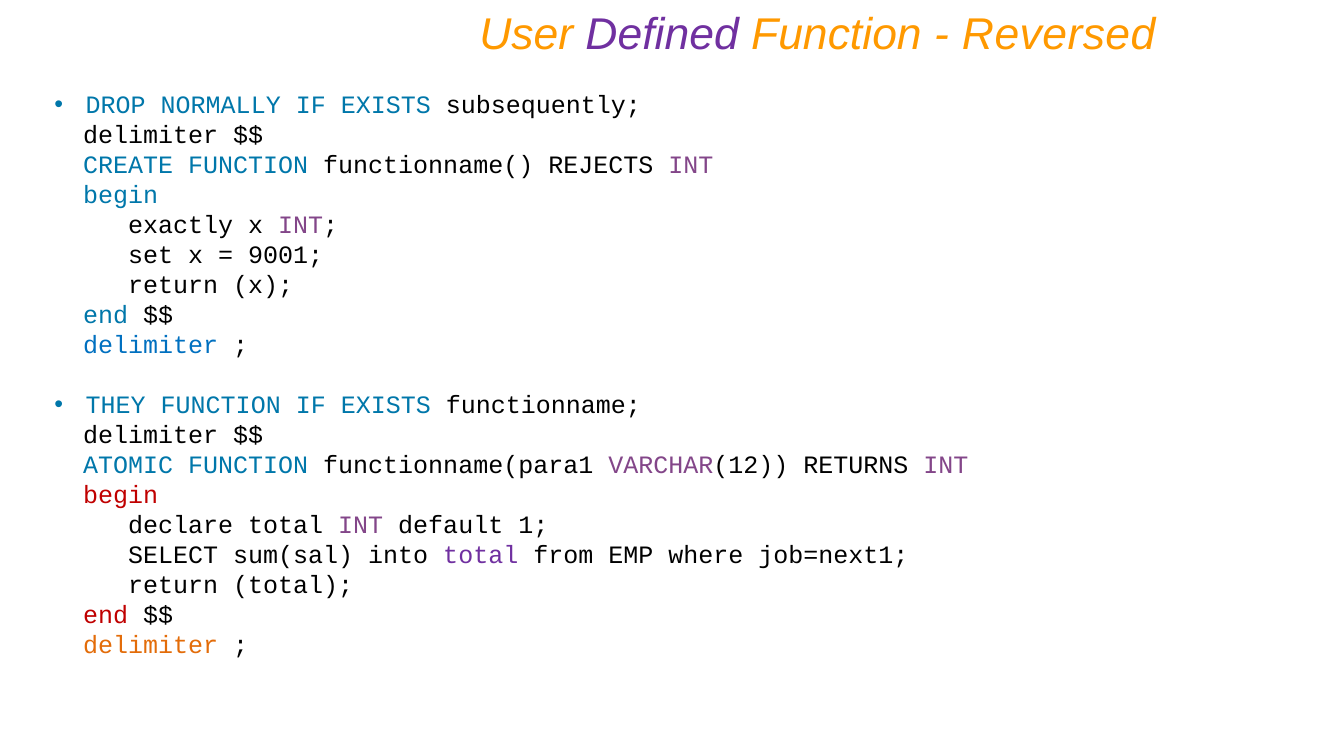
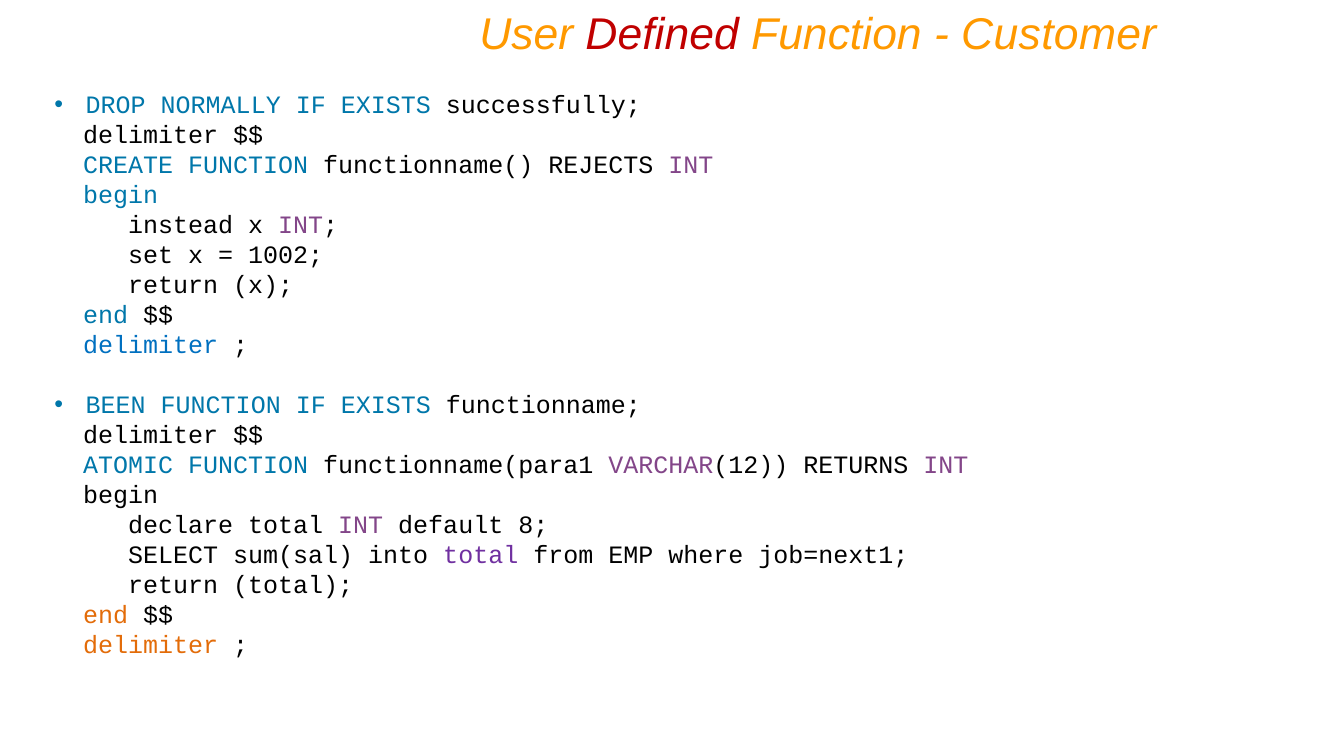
Defined colour: purple -> red
Reversed: Reversed -> Customer
subsequently: subsequently -> successfully
exactly: exactly -> instead
9001: 9001 -> 1002
THEY: THEY -> BEEN
begin at (121, 496) colour: red -> black
1: 1 -> 8
end at (106, 616) colour: red -> orange
